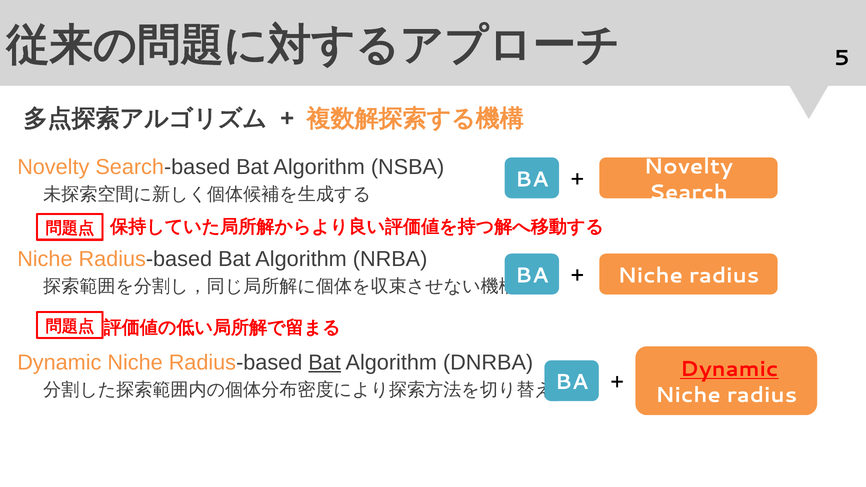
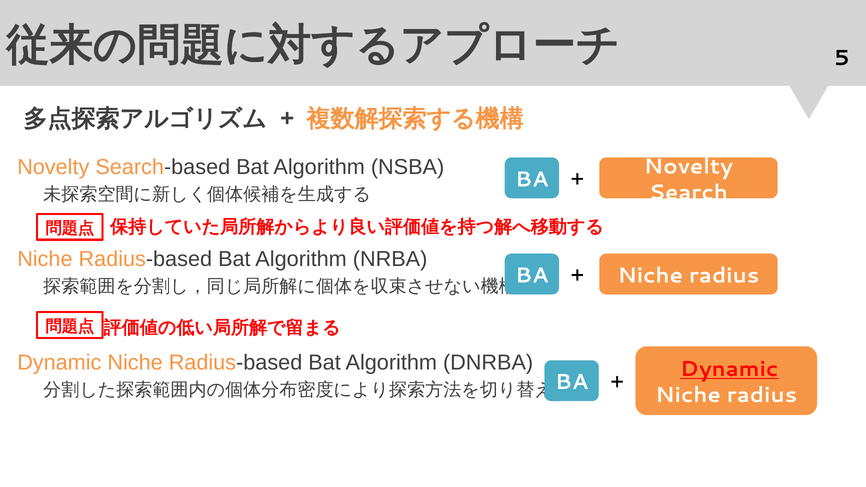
Bat at (325, 362) underline: present -> none
